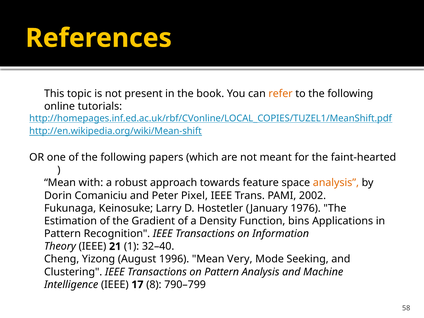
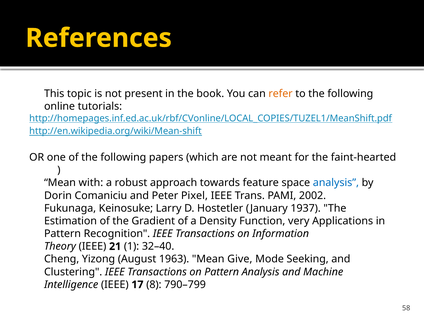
analysis at (336, 183) colour: orange -> blue
1976: 1976 -> 1937
bins: bins -> very
1996: 1996 -> 1963
Very: Very -> Give
